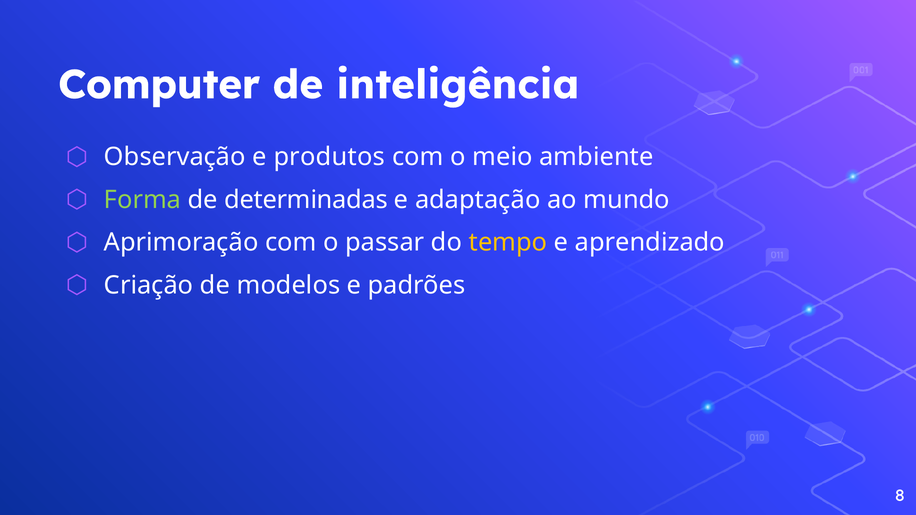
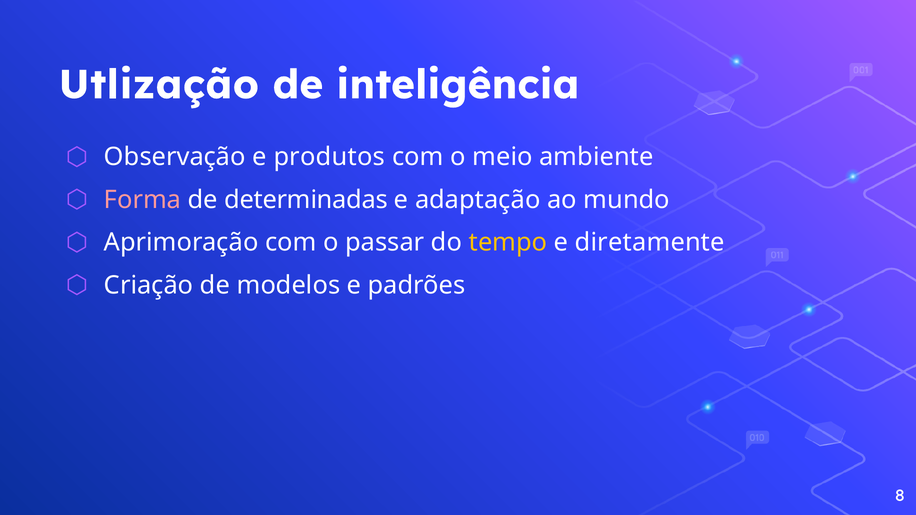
Computer: Computer -> Utlização
Forma colour: light green -> pink
aprendizado: aprendizado -> diretamente
